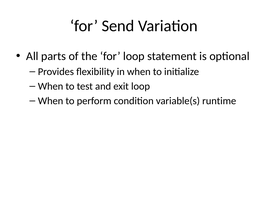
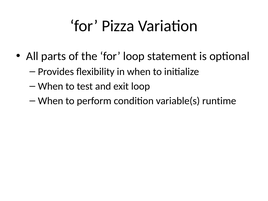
Send: Send -> Pizza
